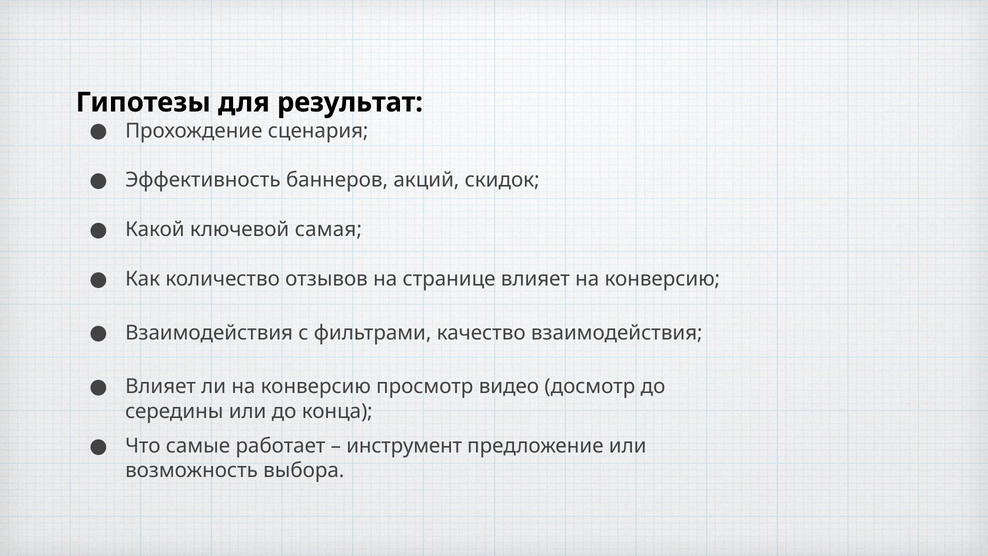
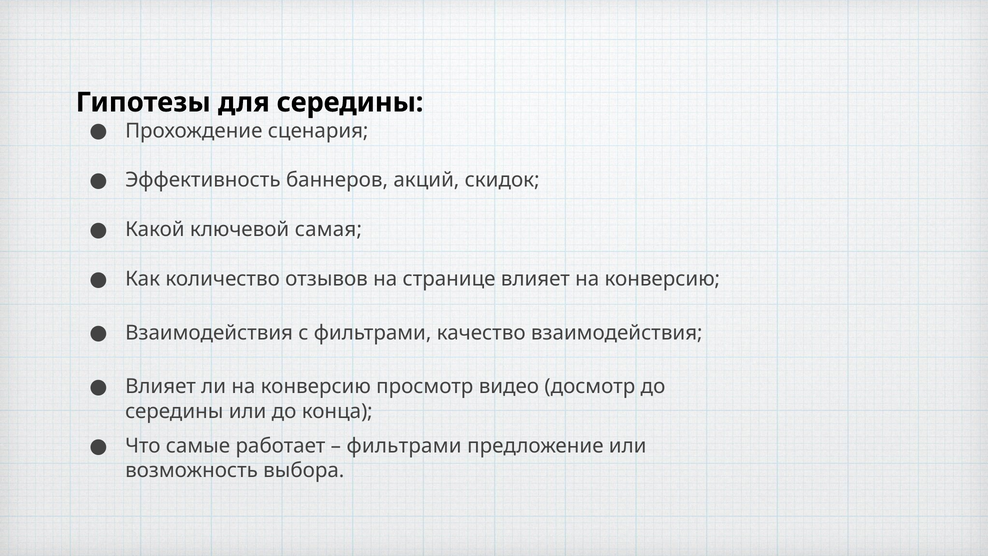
для результат: результат -> середины
инструмент at (404, 446): инструмент -> фильтрами
